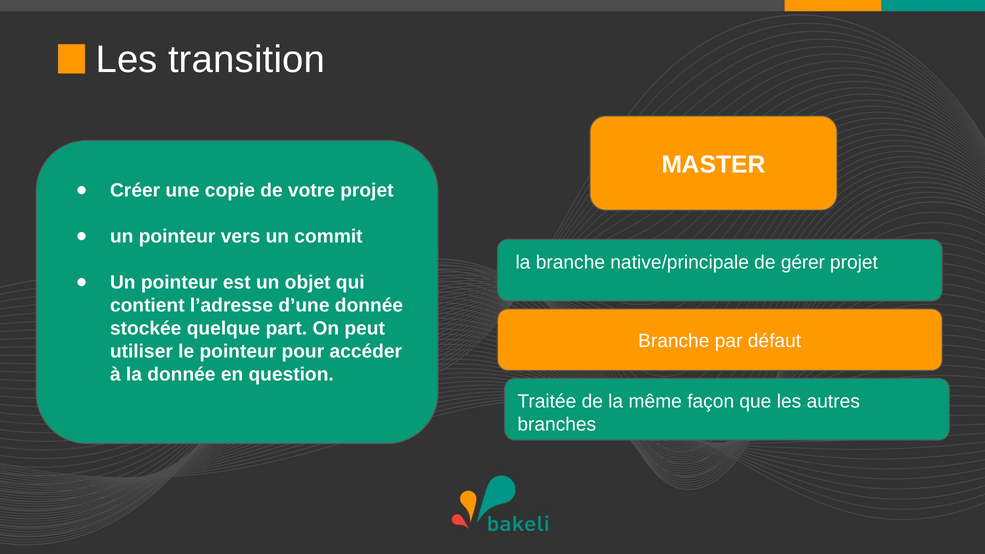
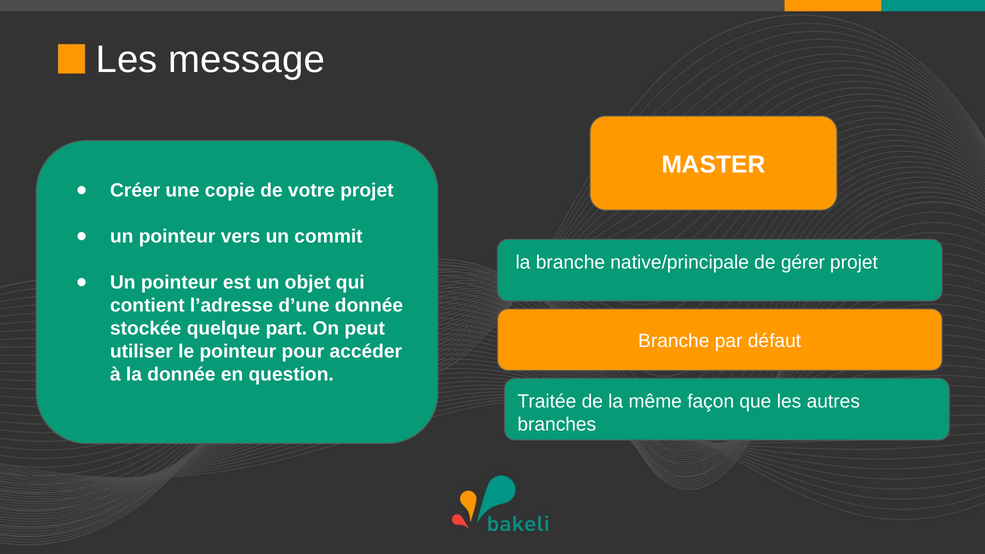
transition: transition -> message
